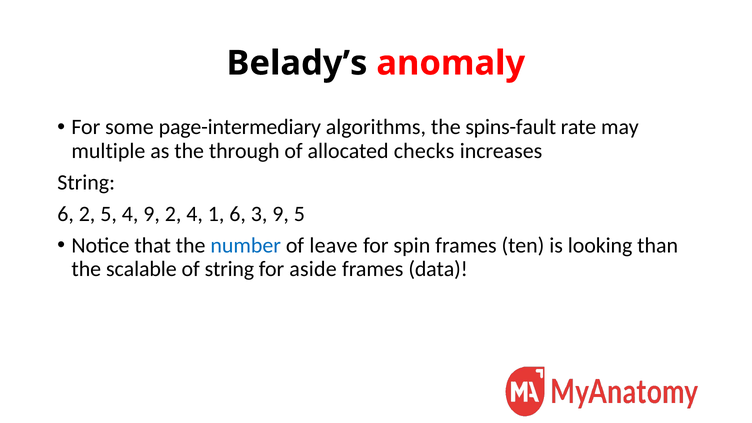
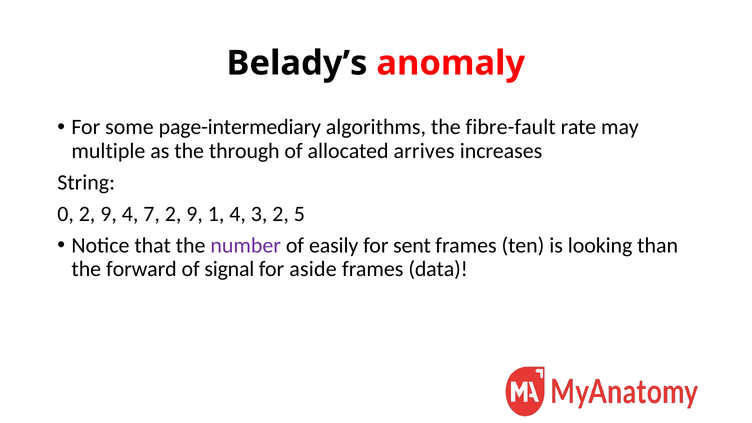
spins-fault: spins-fault -> fibre-fault
checks: checks -> arrives
6 at (66, 214): 6 -> 0
5 at (109, 214): 5 -> 9
4 9: 9 -> 7
4 at (195, 214): 4 -> 9
1 6: 6 -> 4
3 9: 9 -> 2
number colour: blue -> purple
leave: leave -> easily
spin: spin -> sent
scalable: scalable -> forward
of string: string -> signal
